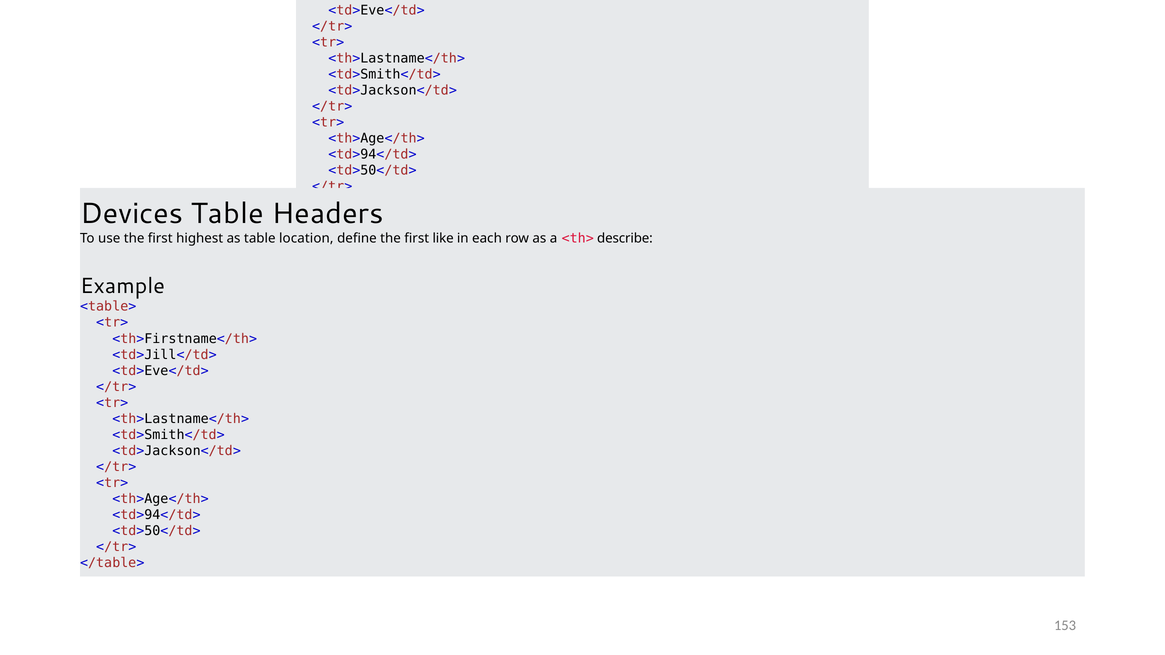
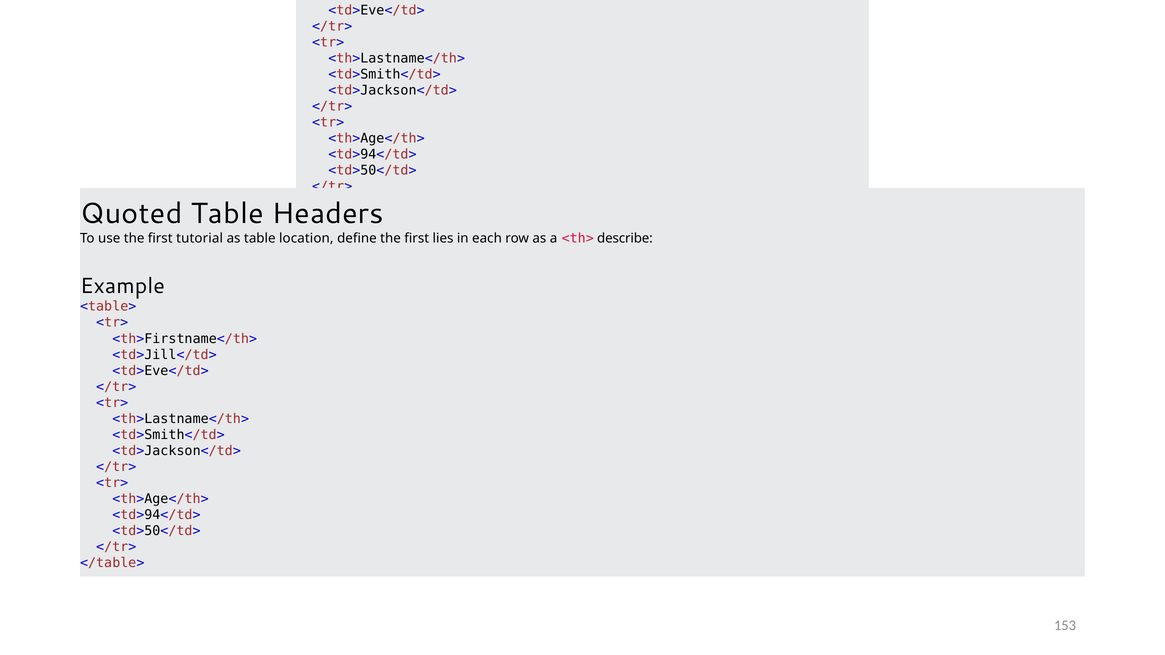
Devices: Devices -> Quoted
highest: highest -> tutorial
like: like -> lies
